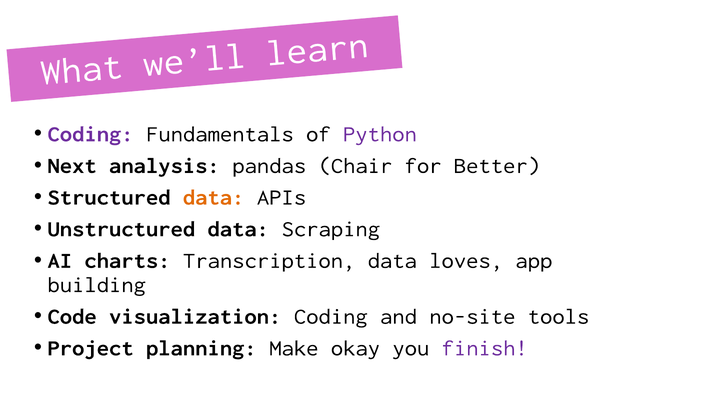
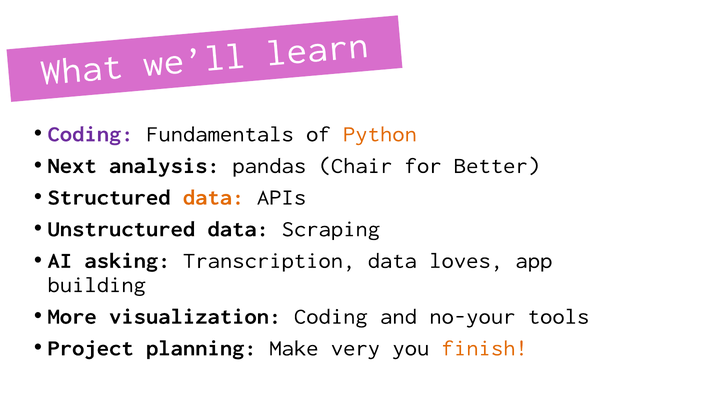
Python colour: purple -> orange
charts: charts -> asking
Code: Code -> More
no-site: no-site -> no-your
okay: okay -> very
finish colour: purple -> orange
